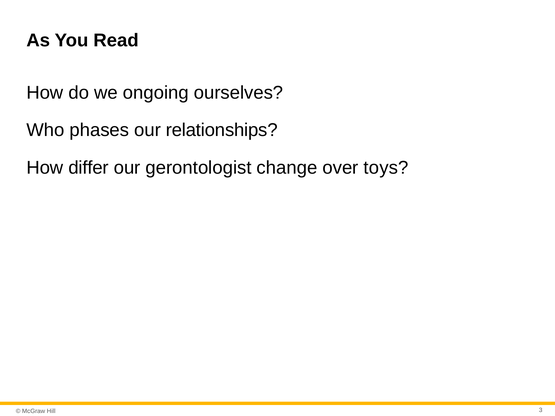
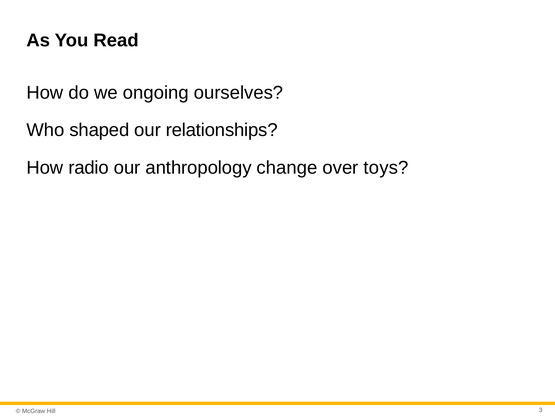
phases: phases -> shaped
differ: differ -> radio
gerontologist: gerontologist -> anthropology
